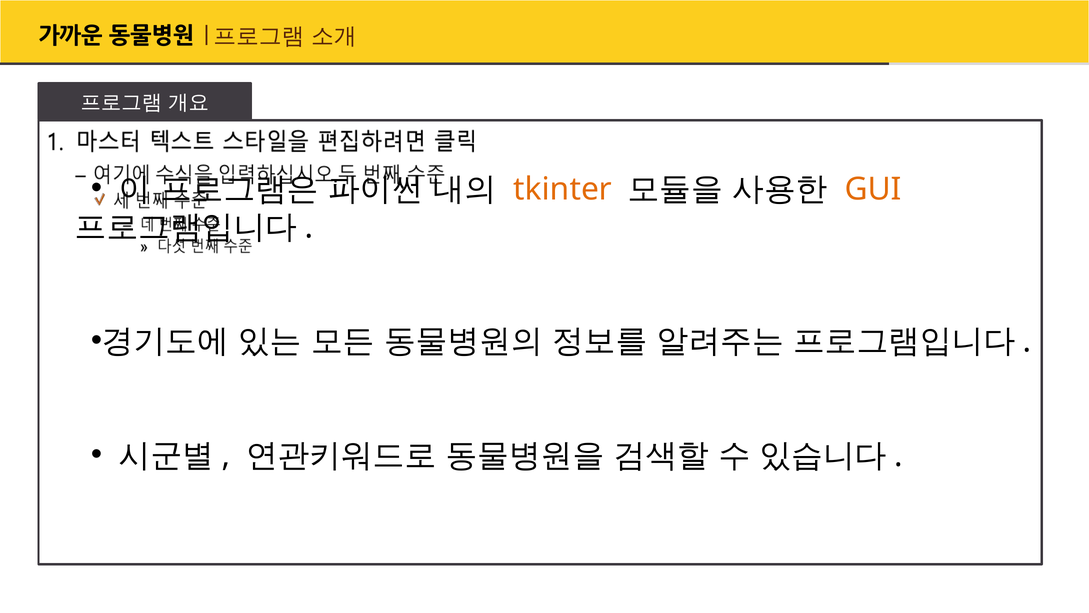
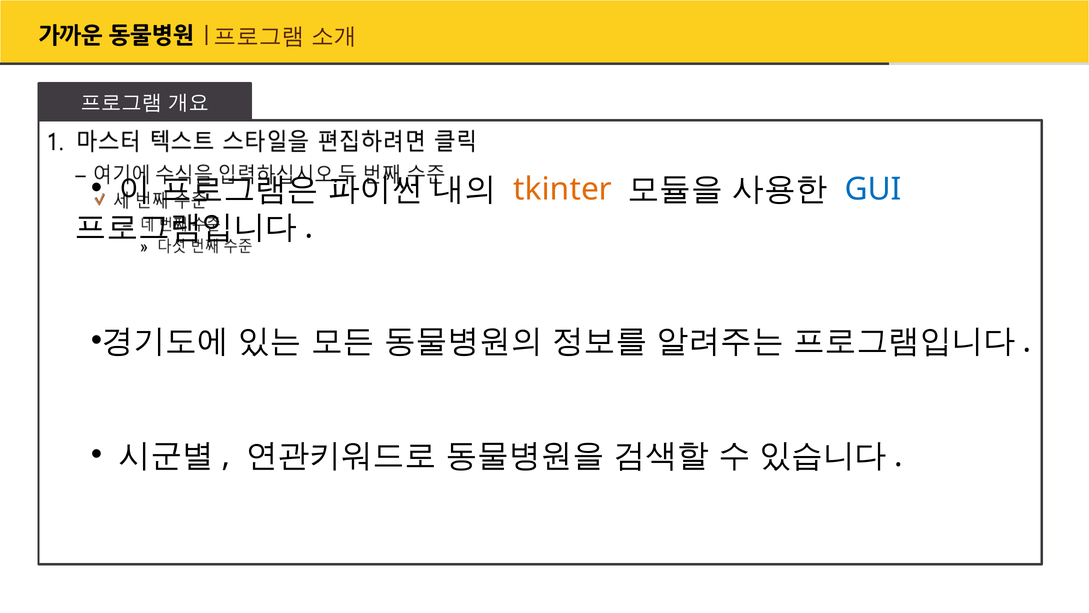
GUI colour: orange -> blue
